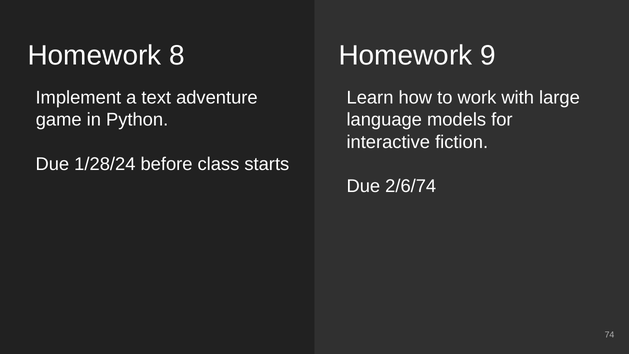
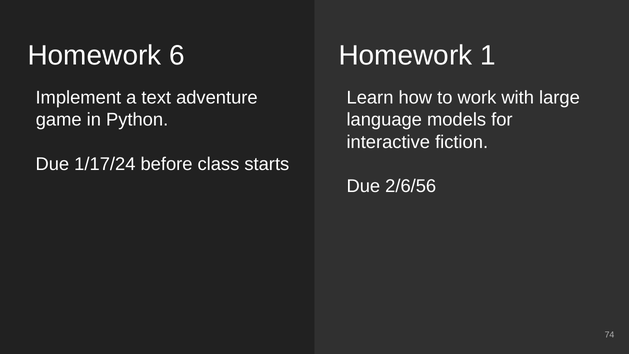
8: 8 -> 6
9: 9 -> 1
1/28/24: 1/28/24 -> 1/17/24
2/6/74: 2/6/74 -> 2/6/56
